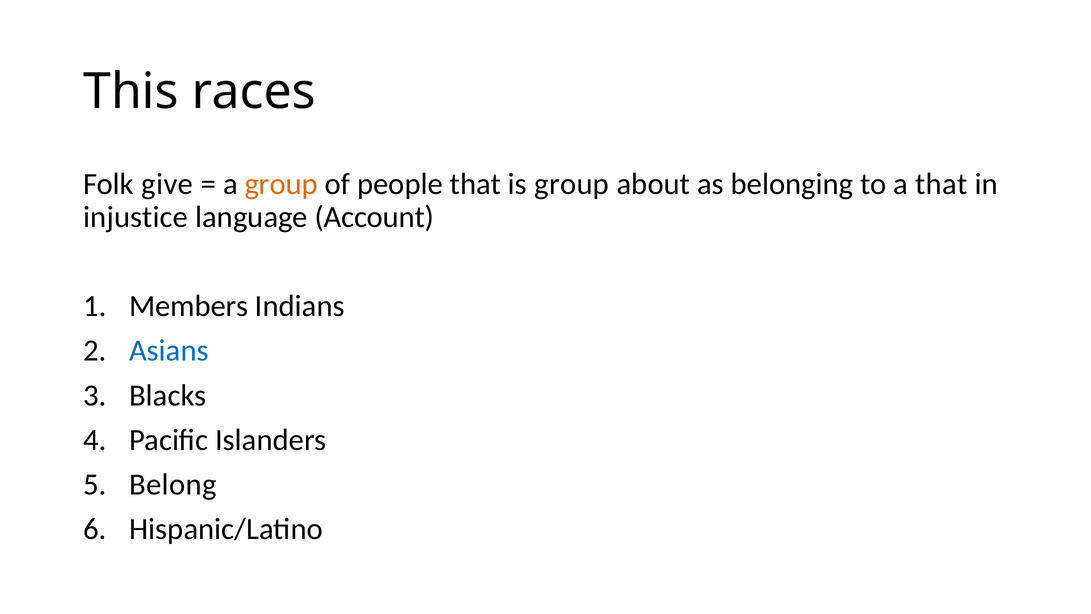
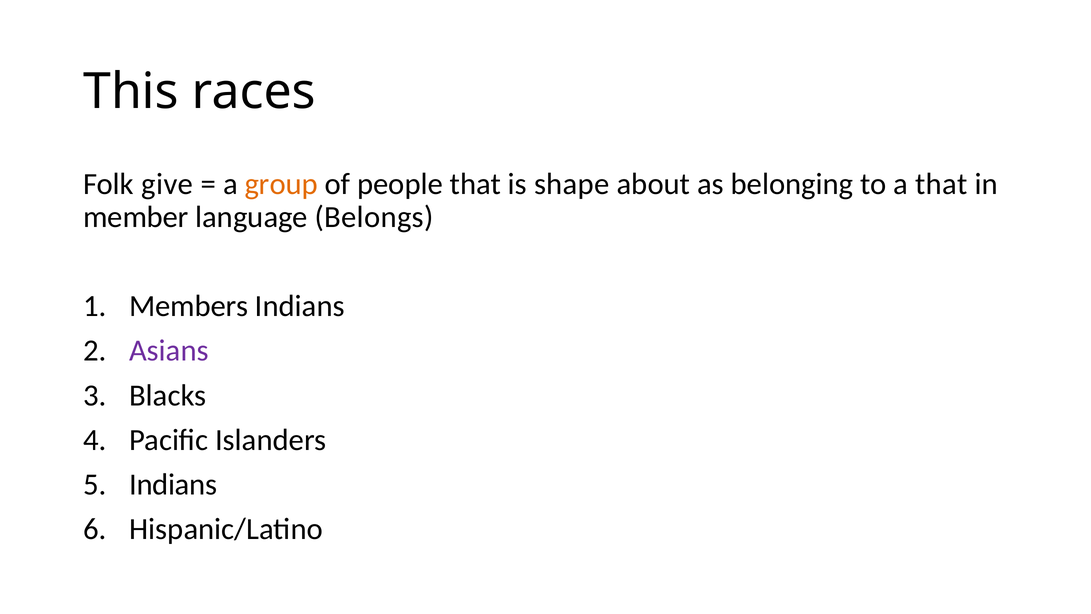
is group: group -> shape
injustice: injustice -> member
Account: Account -> Belongs
Asians colour: blue -> purple
Belong at (173, 484): Belong -> Indians
